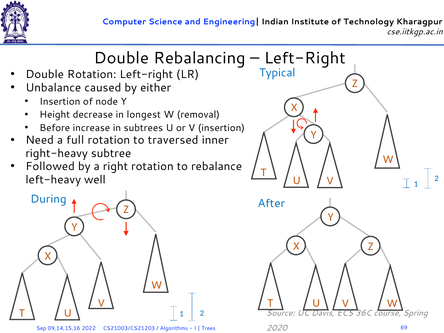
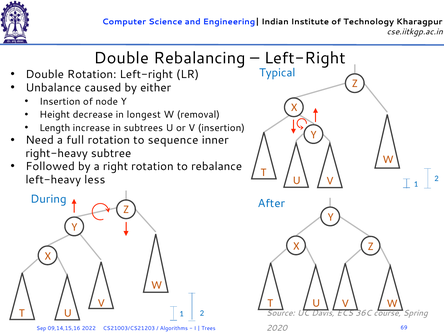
Before: Before -> Length
traversed: traversed -> sequence
well: well -> less
